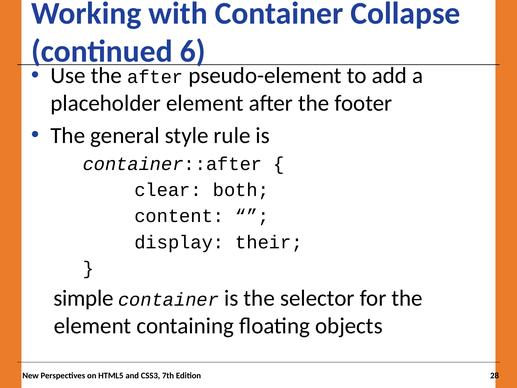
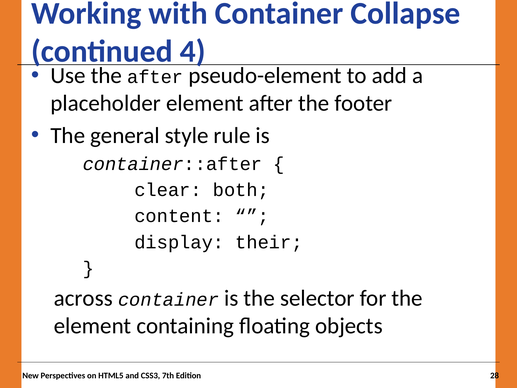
6: 6 -> 4
simple: simple -> across
